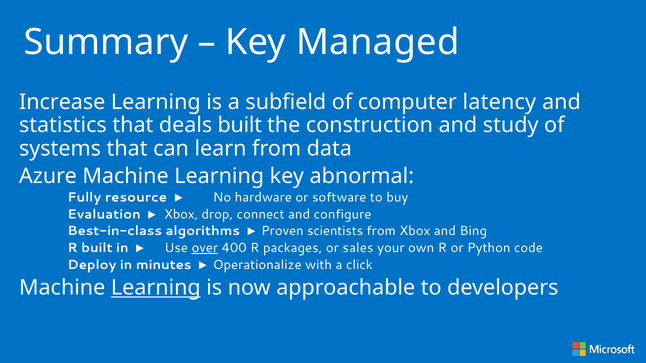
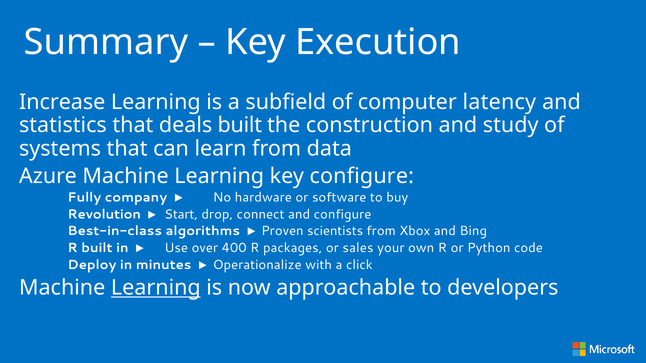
Managed: Managed -> Execution
key abnormal: abnormal -> configure
resource: resource -> company
Evaluation: Evaluation -> Revolution
Xbox at (181, 214): Xbox -> Start
over underline: present -> none
